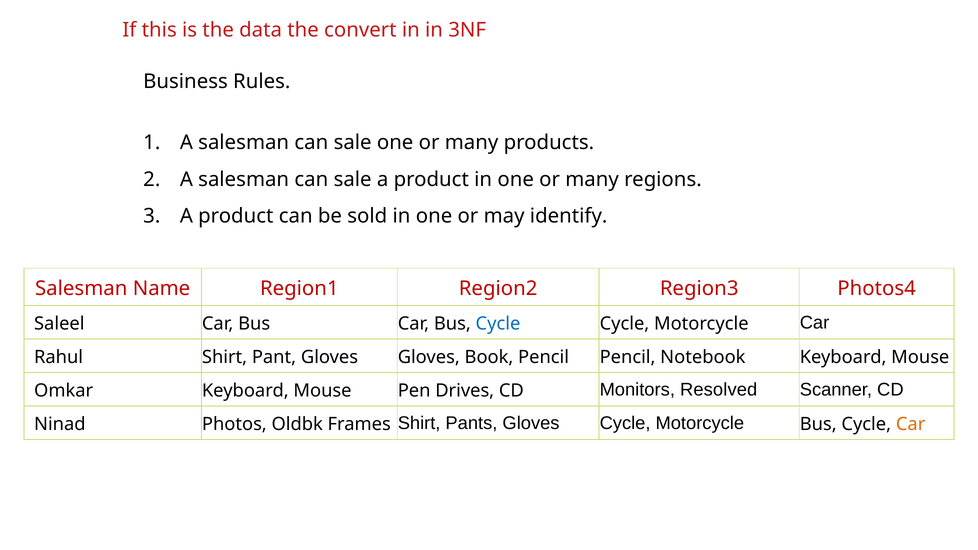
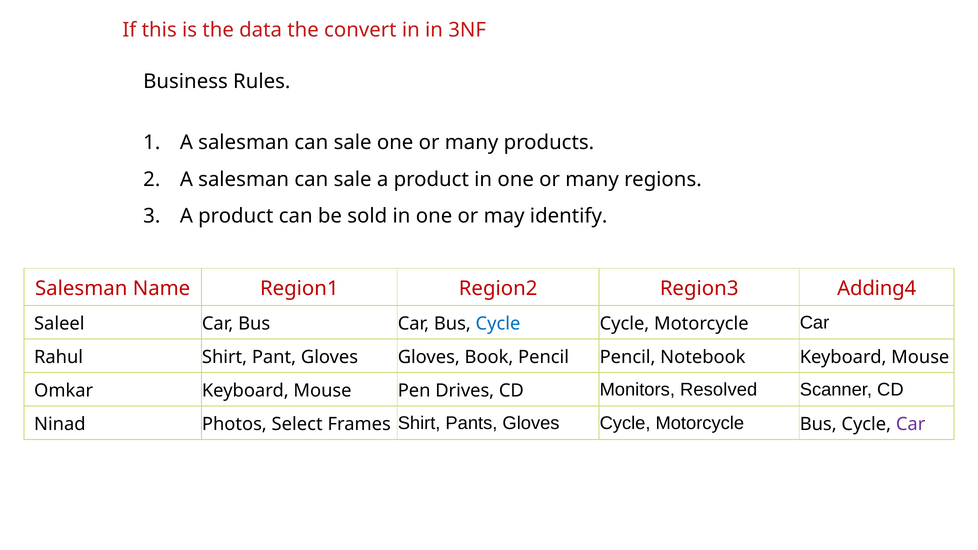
Photos4: Photos4 -> Adding4
Oldbk: Oldbk -> Select
Car at (911, 424) colour: orange -> purple
